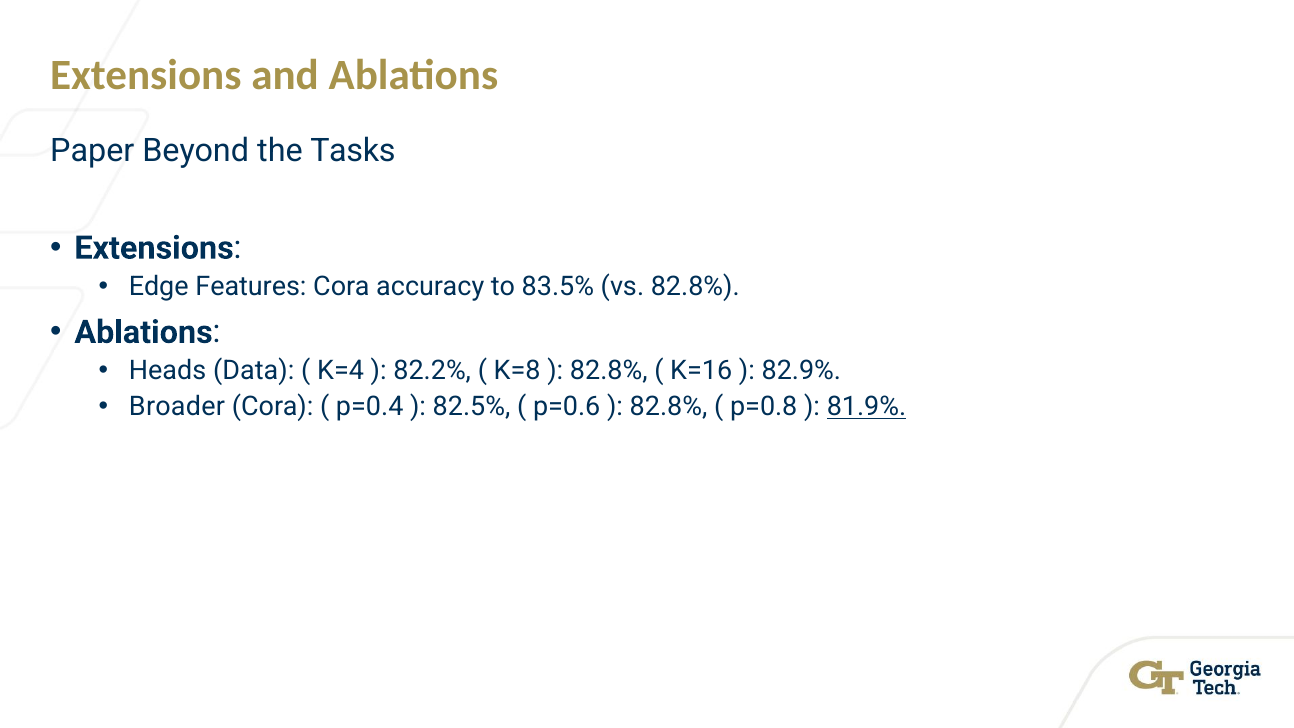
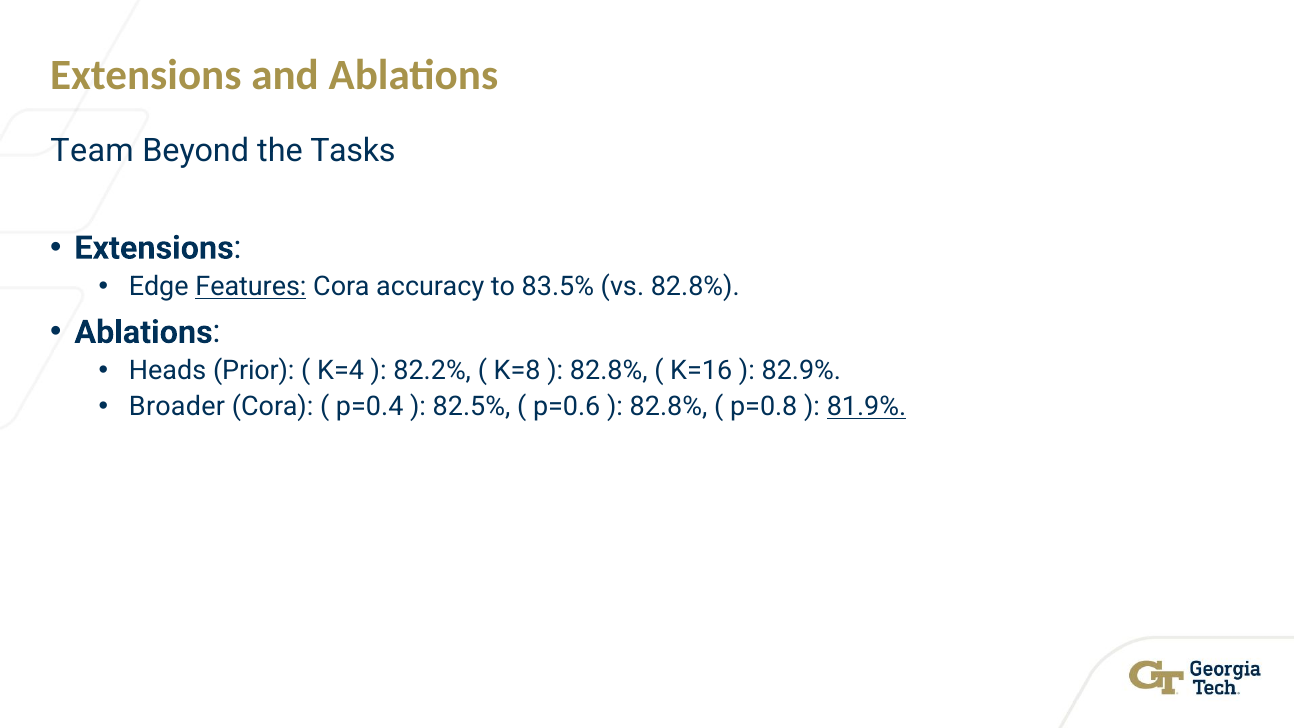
Paper: Paper -> Team
Features underline: none -> present
Data: Data -> Prior
